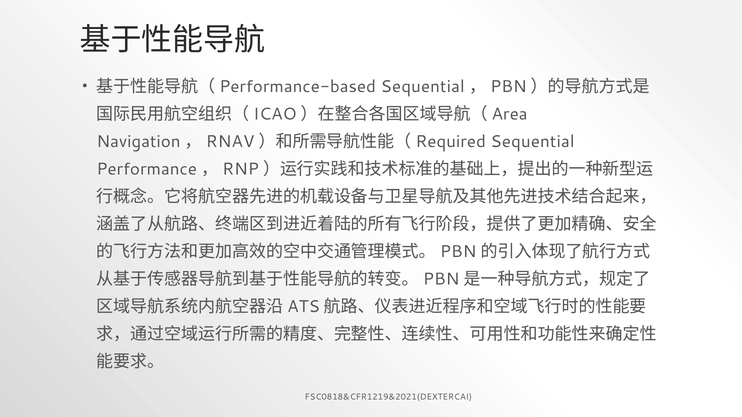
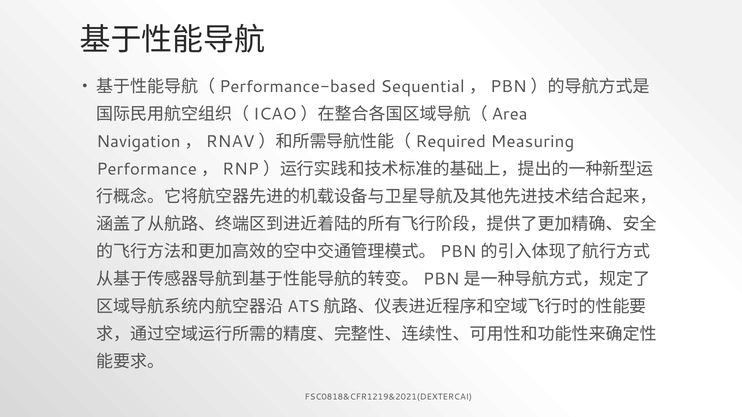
Sequential at (533, 142): Sequential -> Measuring
